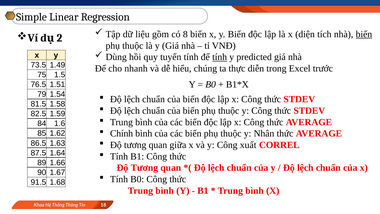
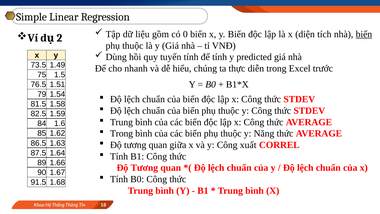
8: 8 -> 0
tính at (220, 57) underline: present -> none
Chính at (122, 133): Chính -> Trong
Nhân: Nhân -> Năng
